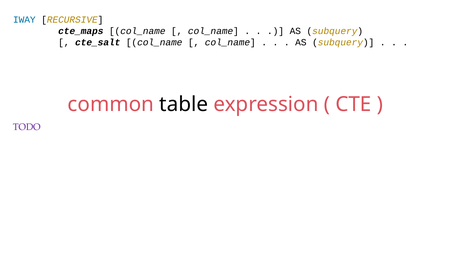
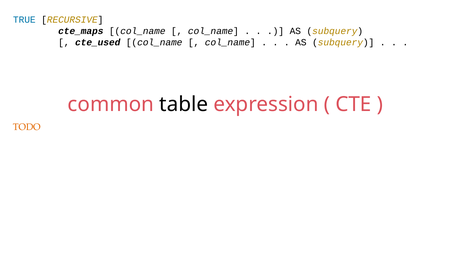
IWAY: IWAY -> TRUE
cte_salt: cte_salt -> cte_used
TODO colour: purple -> orange
